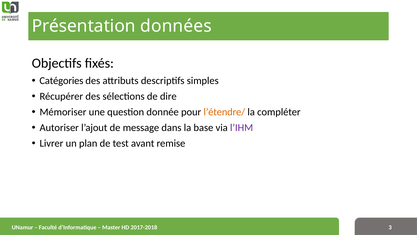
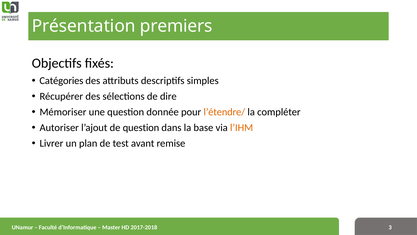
données: données -> premiers
de message: message -> question
l’IHM colour: purple -> orange
